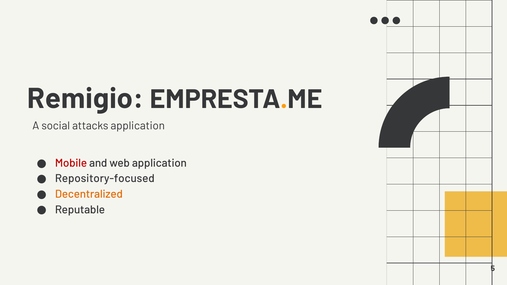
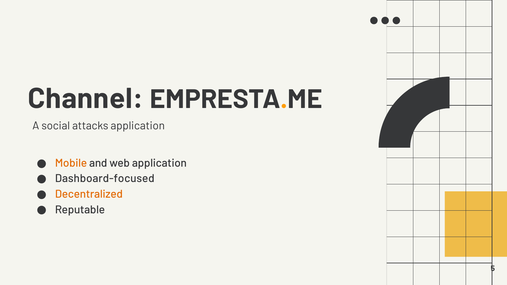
Remigio: Remigio -> Channel
Mobile colour: red -> orange
Repository-focused: Repository-focused -> Dashboard-focused
